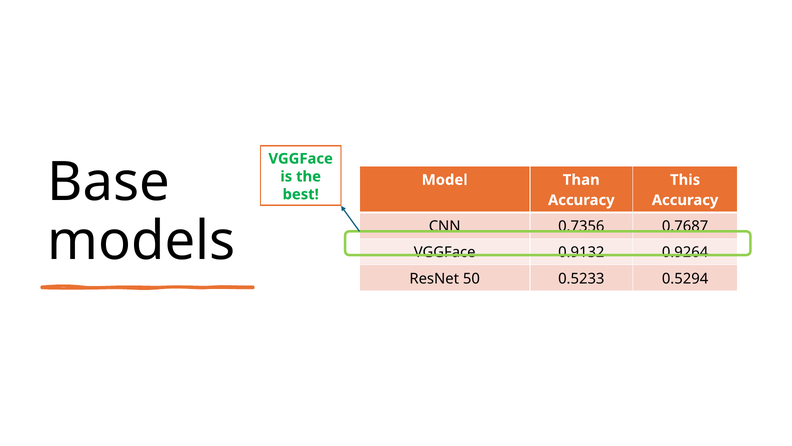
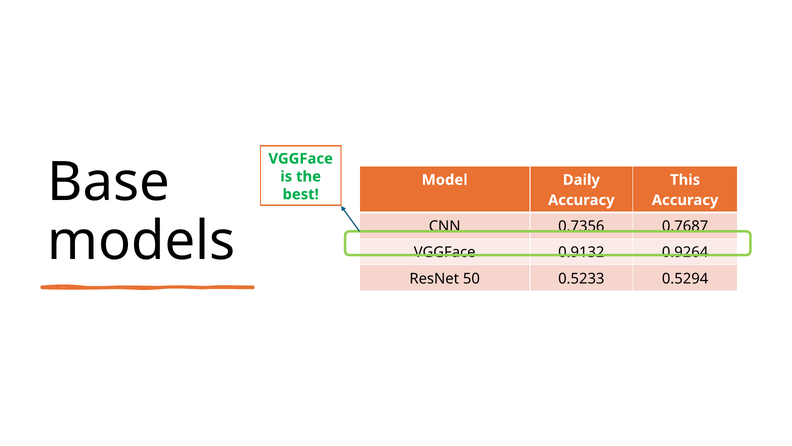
Than: Than -> Daily
